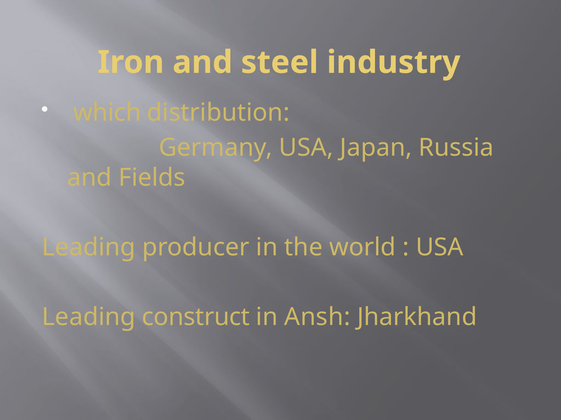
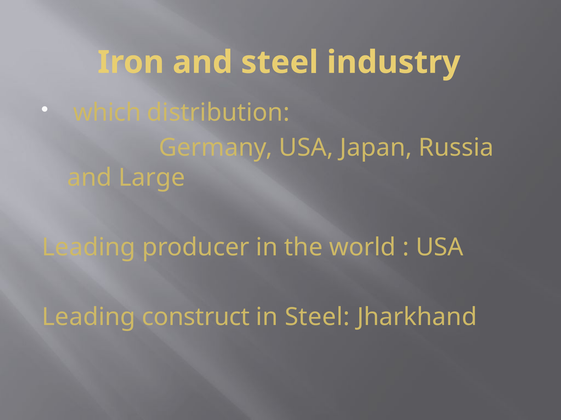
Fields: Fields -> Large
in Ansh: Ansh -> Steel
